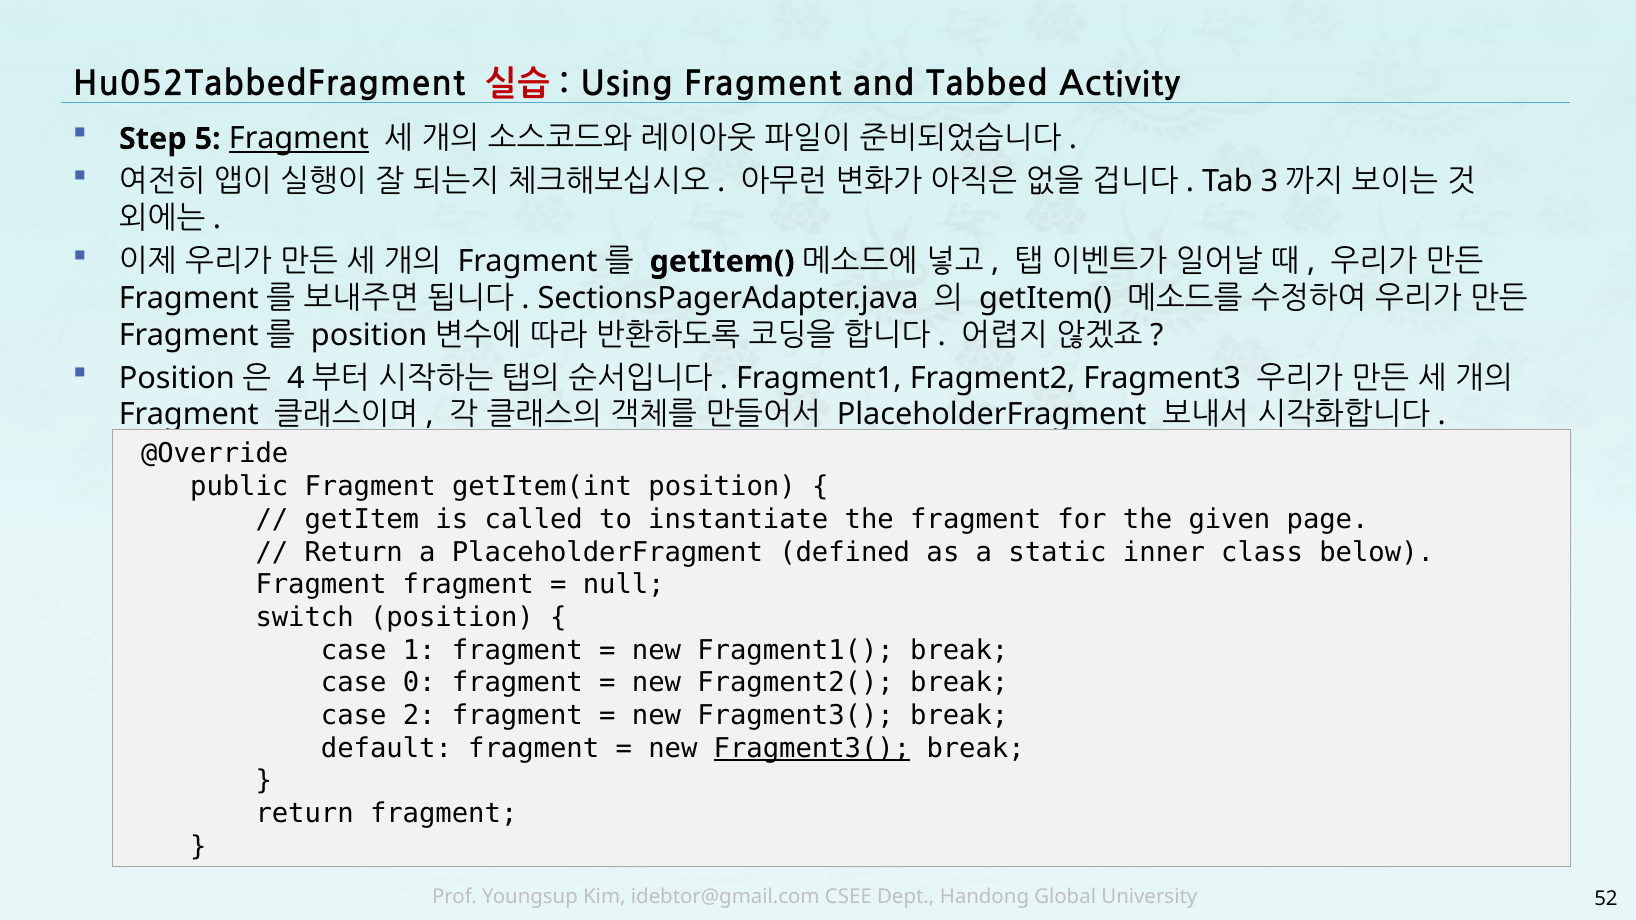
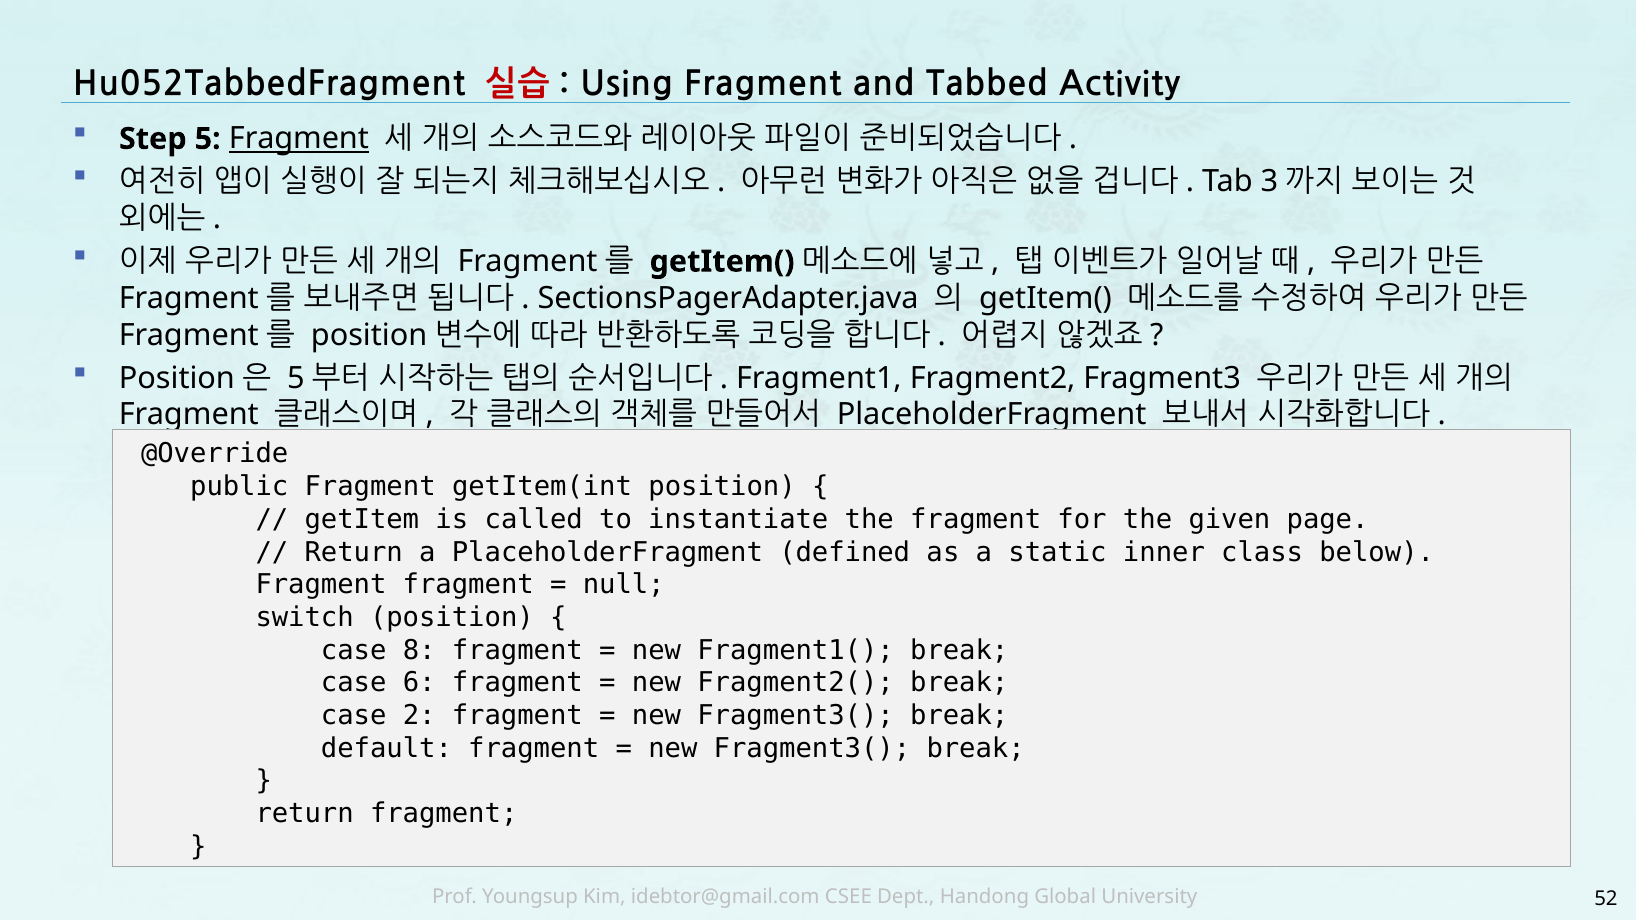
4 at (296, 378): 4 -> 5
1: 1 -> 8
0: 0 -> 6
Fragment3( at (812, 748) underline: present -> none
